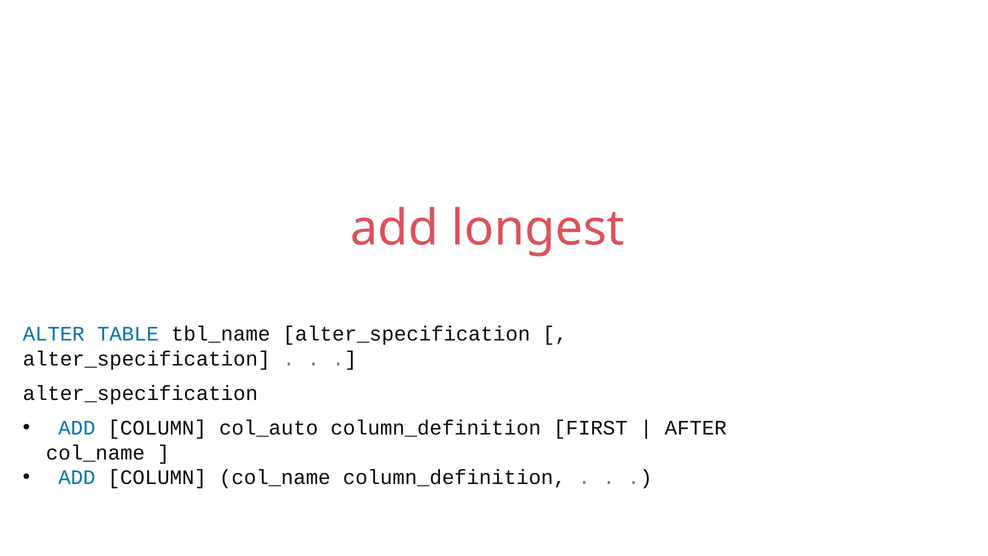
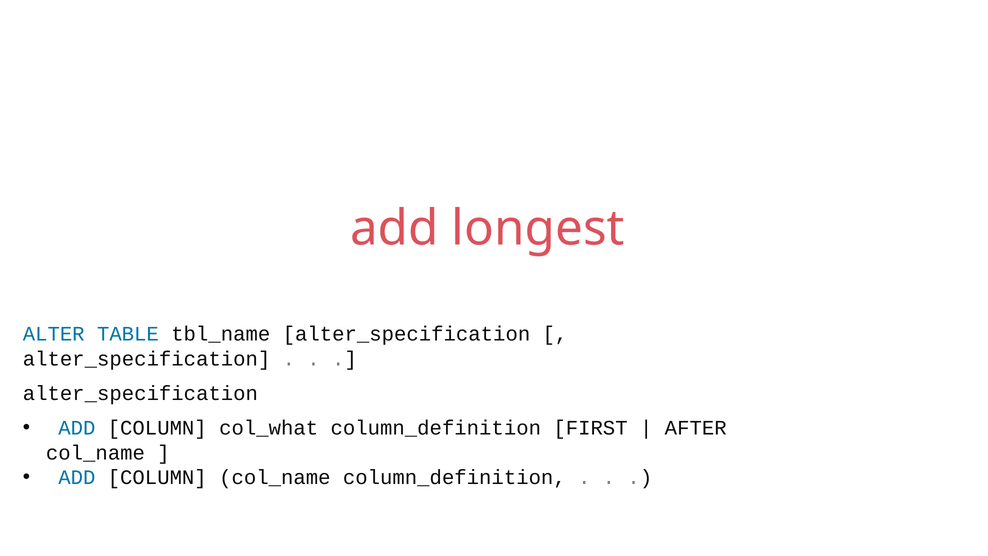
col_auto: col_auto -> col_what
